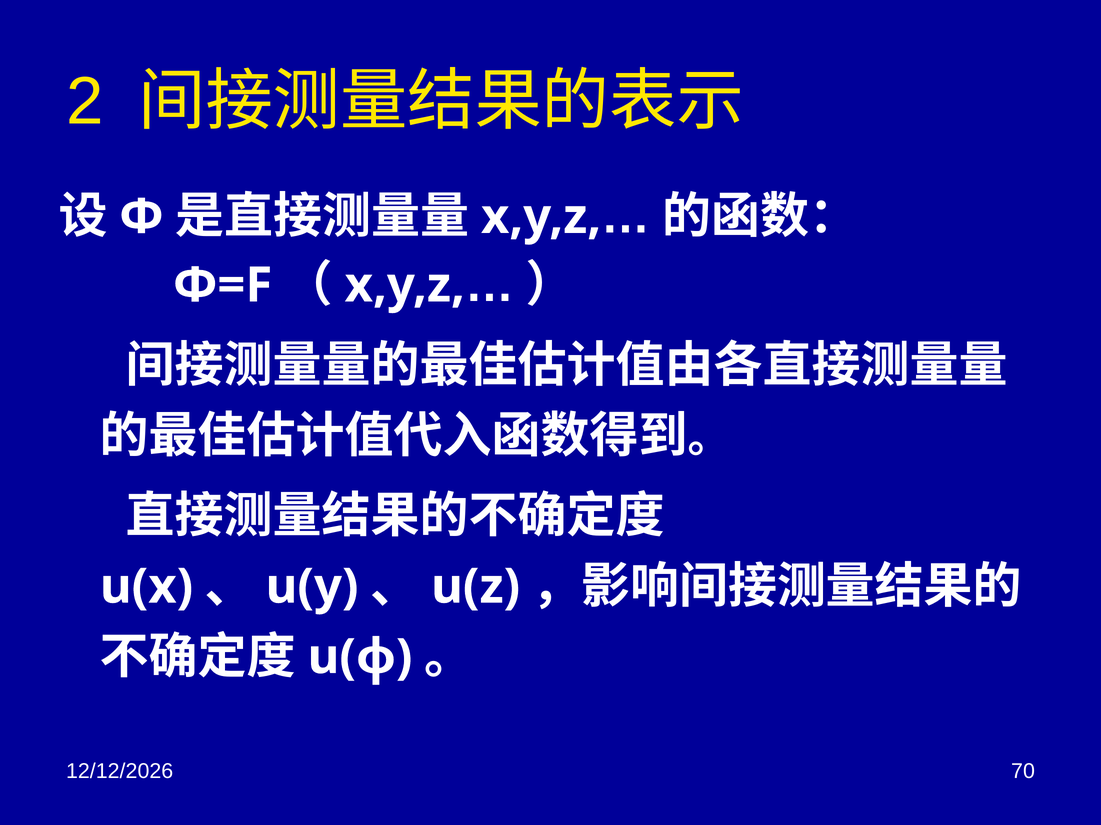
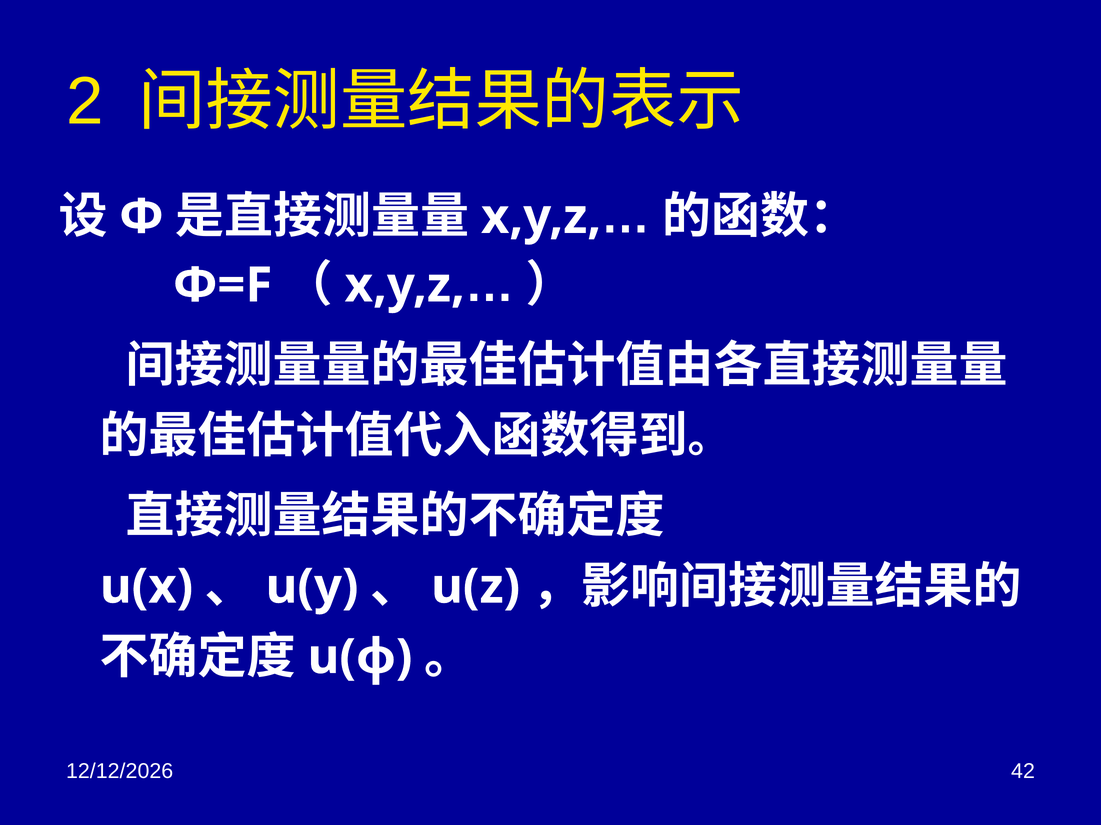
70: 70 -> 42
